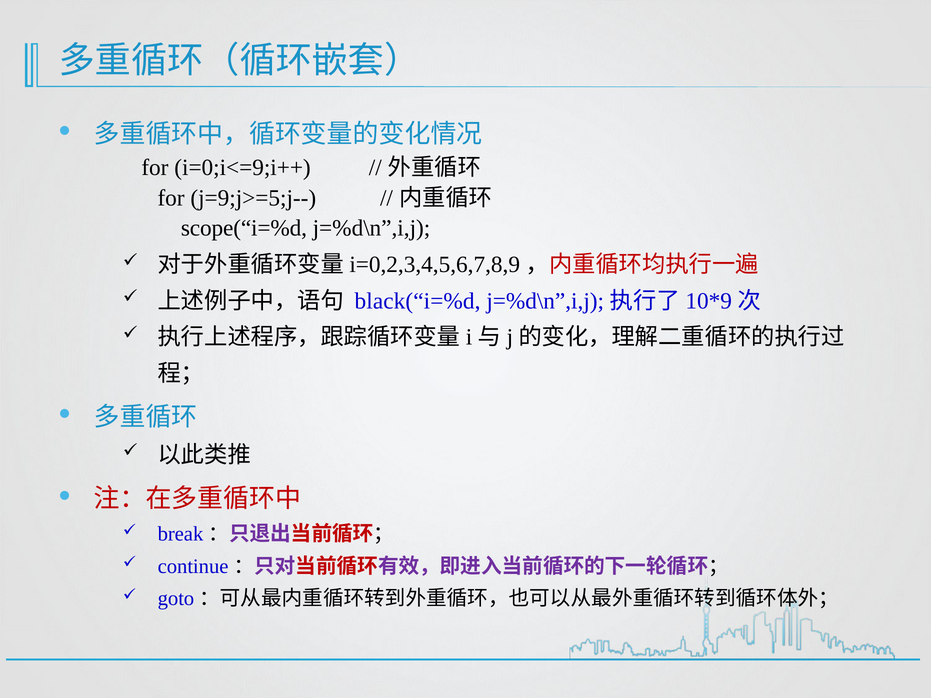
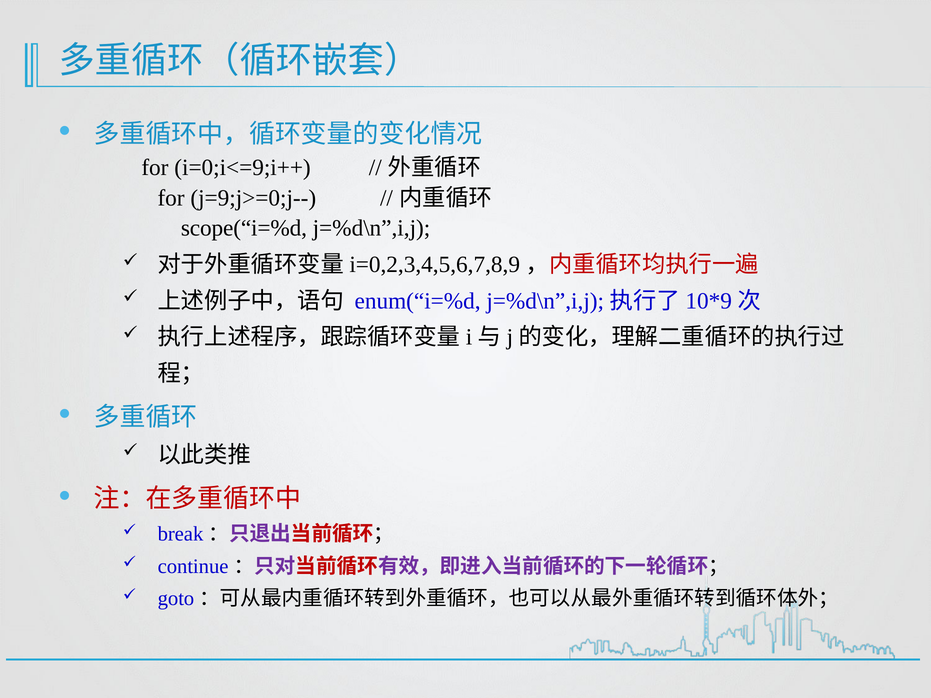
j=9;j>=5;j--: j=9;j>=5;j-- -> j=9;j>=0;j--
black(“i=%d: black(“i=%d -> enum(“i=%d
